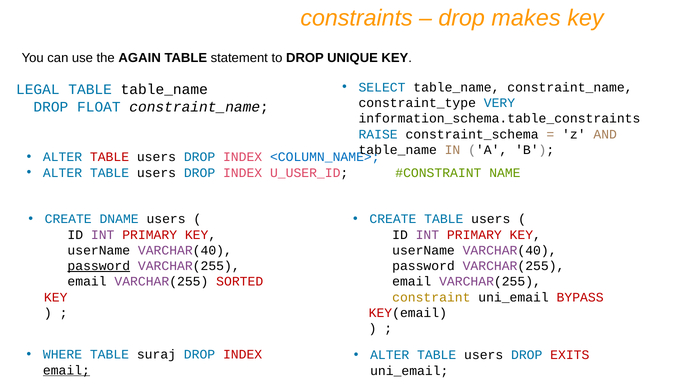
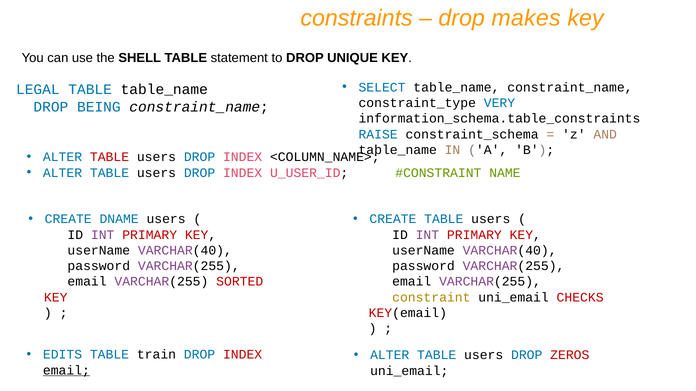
AGAIN: AGAIN -> SHELL
FLOAT: FLOAT -> BEING
<COLUMN_NAME> colour: blue -> black
password at (99, 266) underline: present -> none
BYPASS: BYPASS -> CHECKS
WHERE: WHERE -> EDITS
suraj: suraj -> train
EXITS: EXITS -> ZEROS
